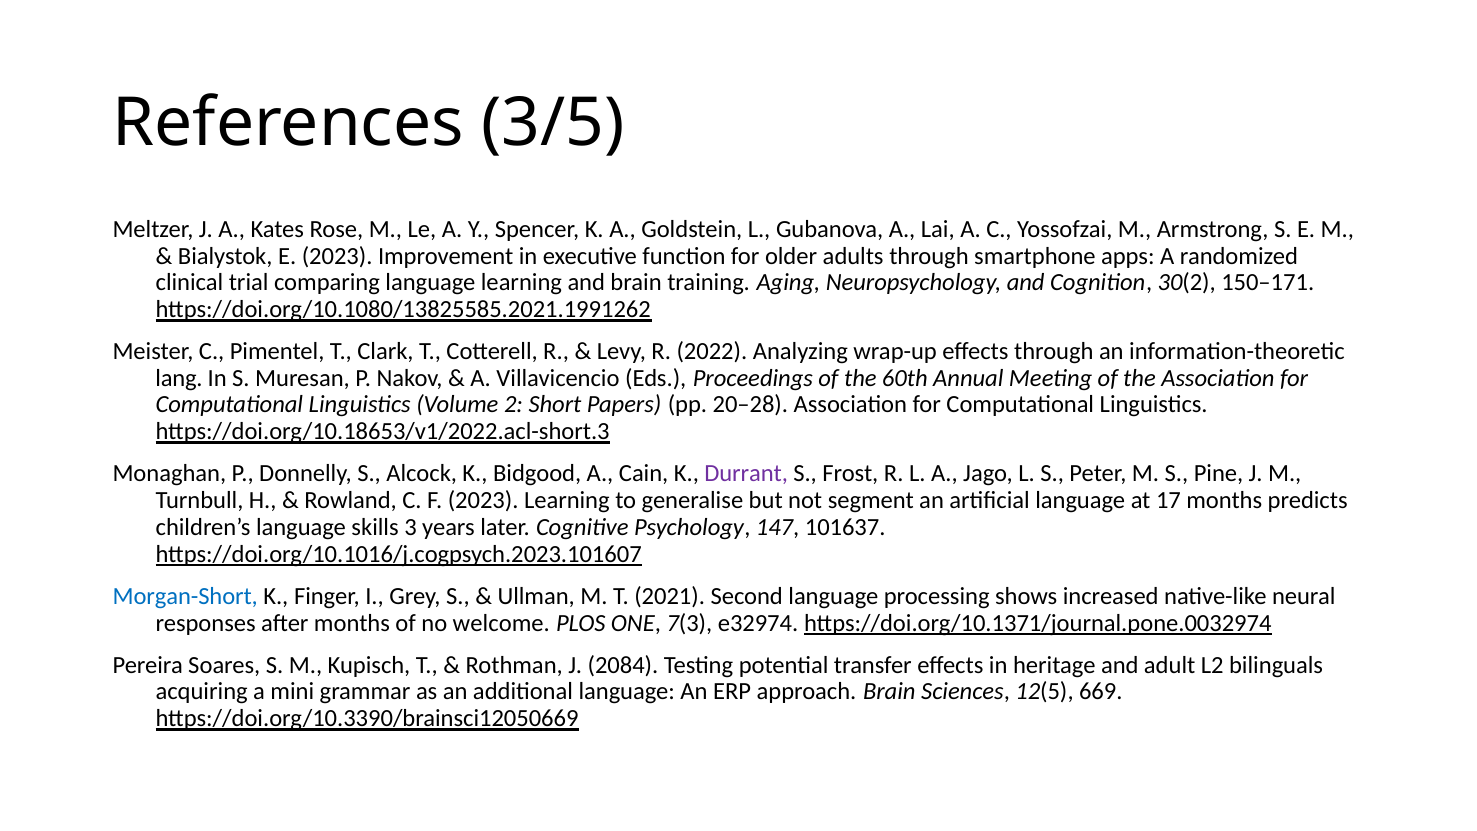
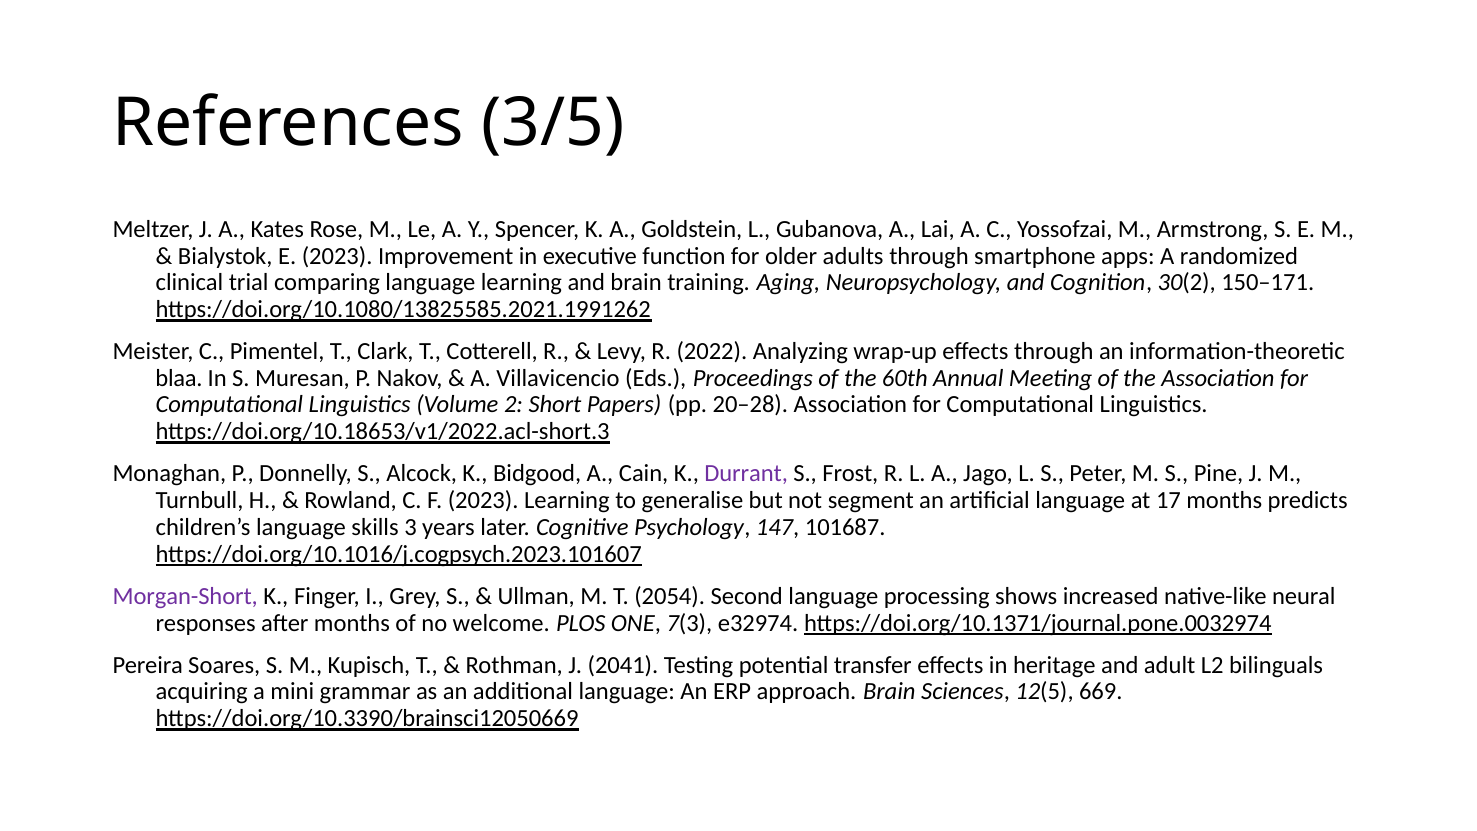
lang: lang -> blaa
101637: 101637 -> 101687
Morgan-Short colour: blue -> purple
2021: 2021 -> 2054
2084: 2084 -> 2041
